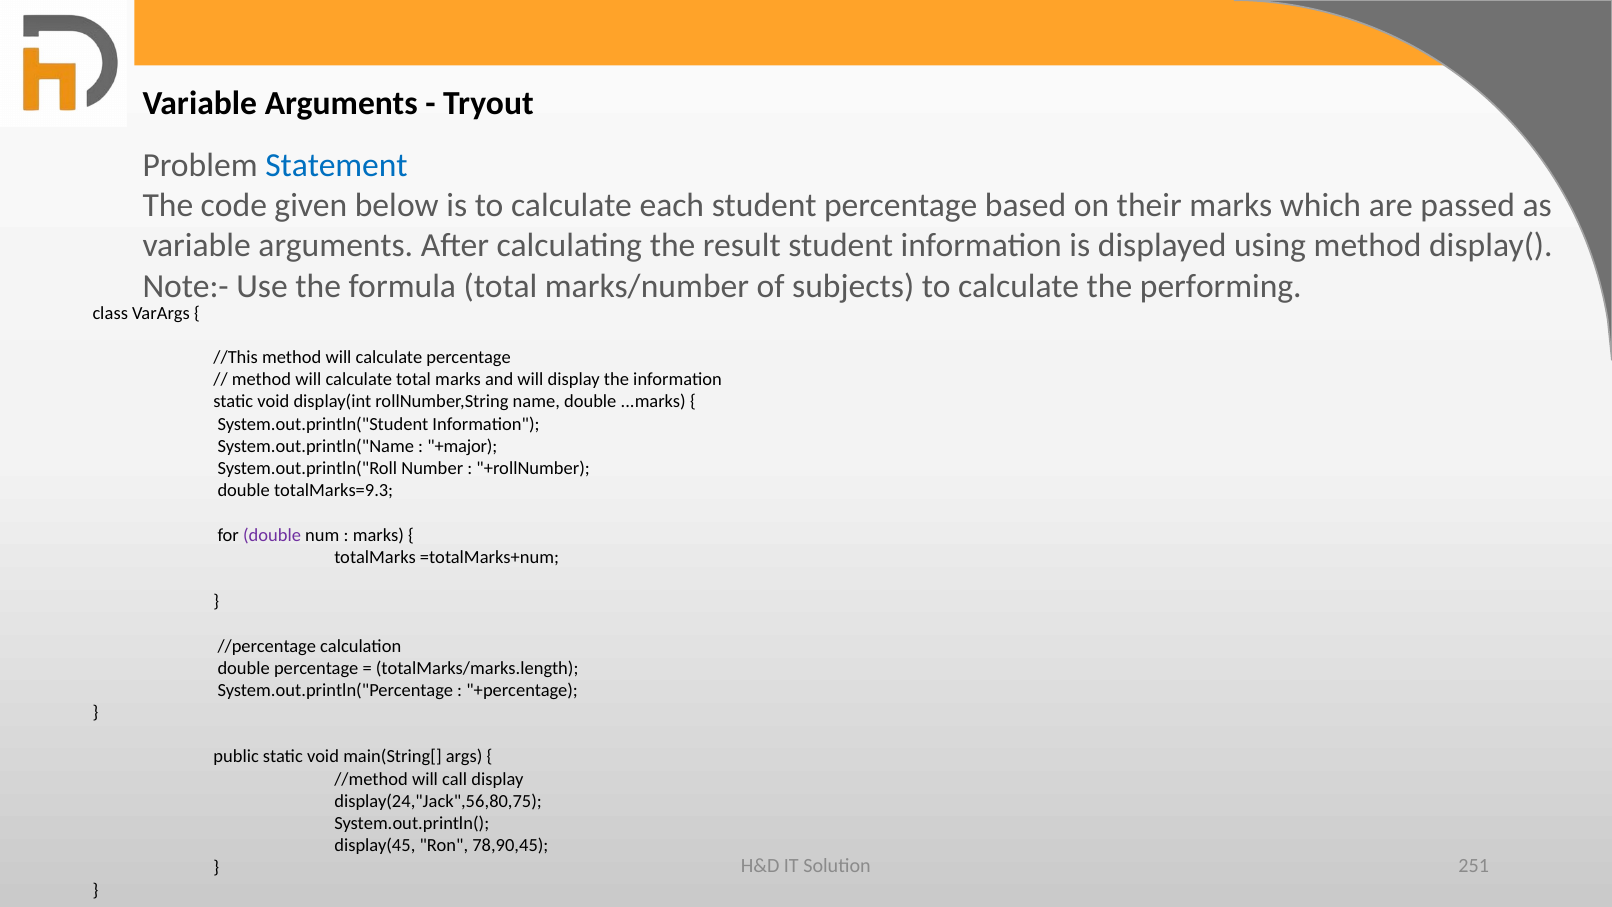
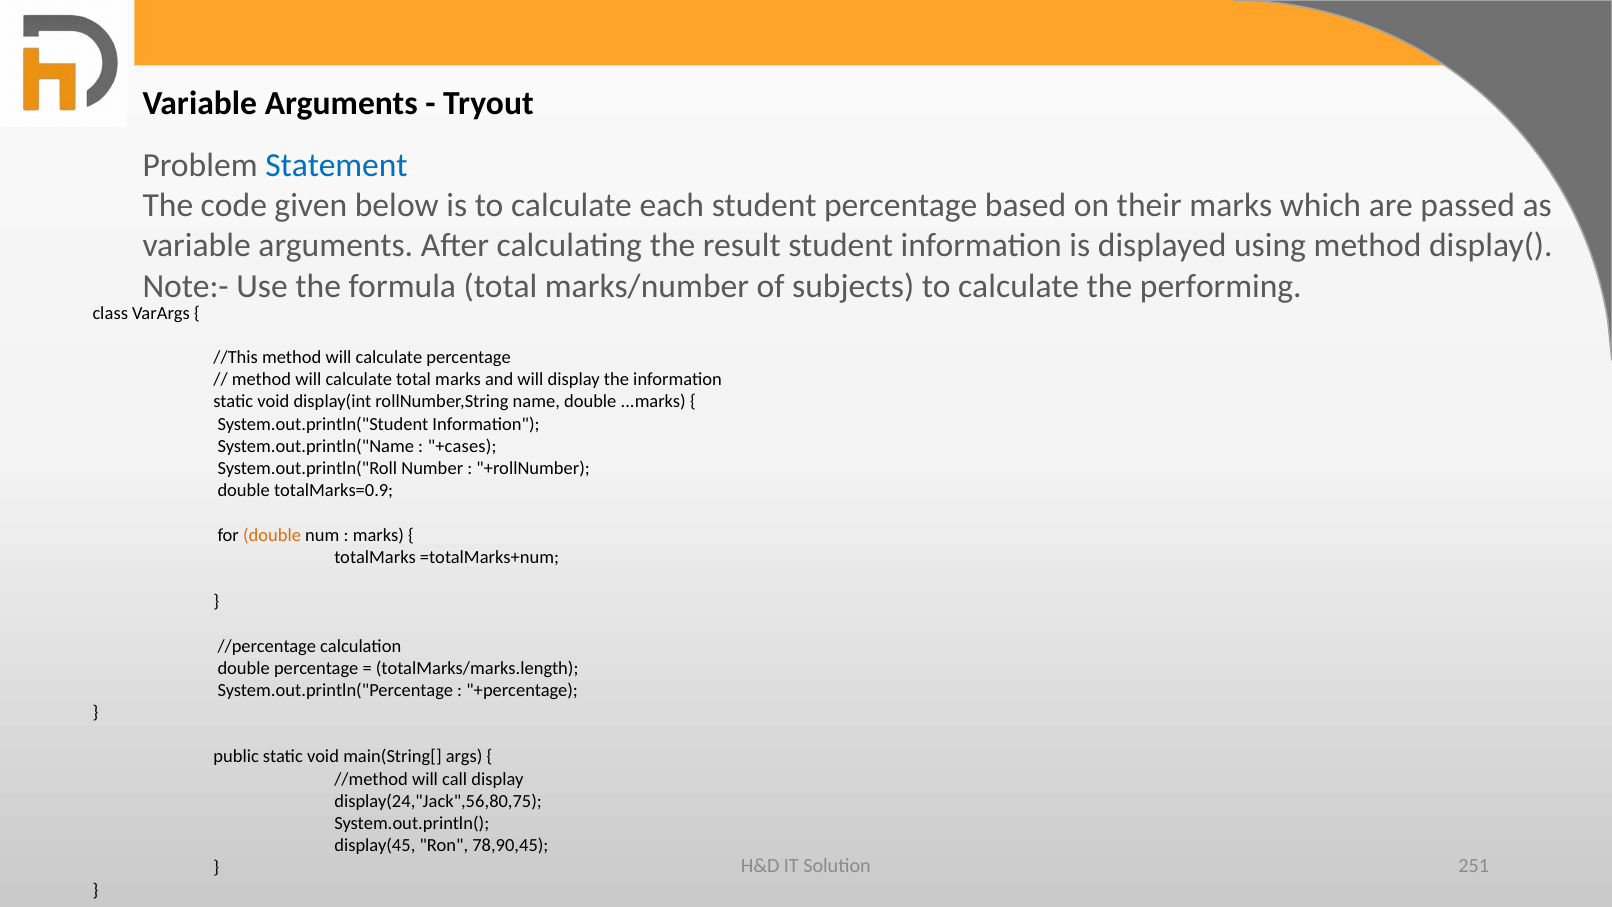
+major: +major -> +cases
totalMarks=9.3: totalMarks=9.3 -> totalMarks=0.9
double at (272, 535) colour: purple -> orange
